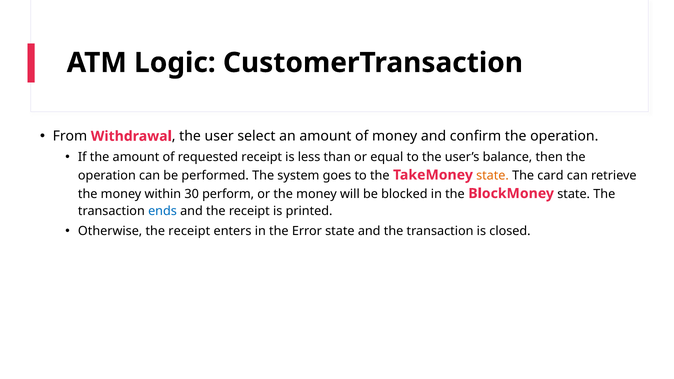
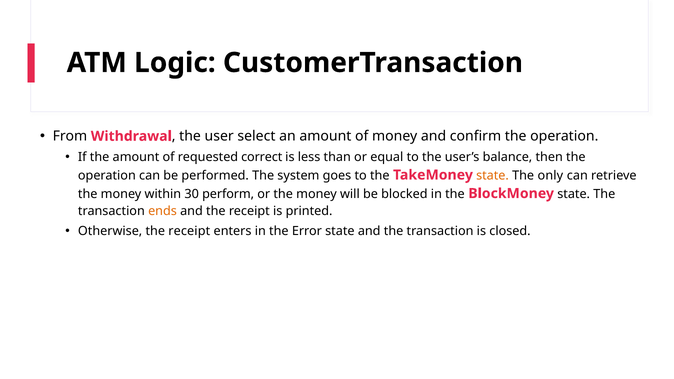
requested receipt: receipt -> correct
card: card -> only
ends colour: blue -> orange
